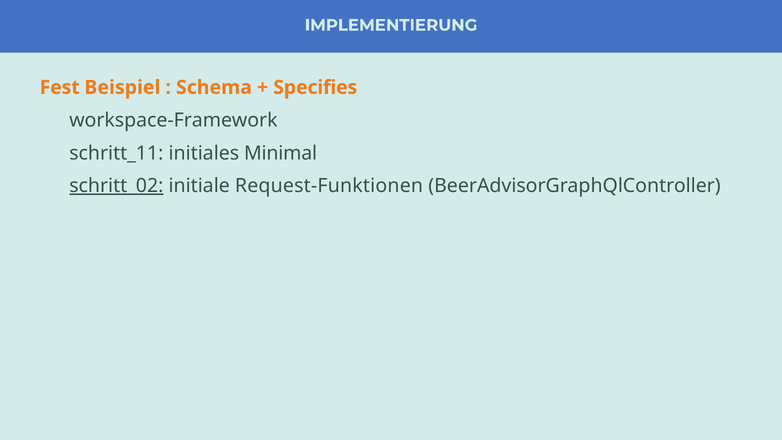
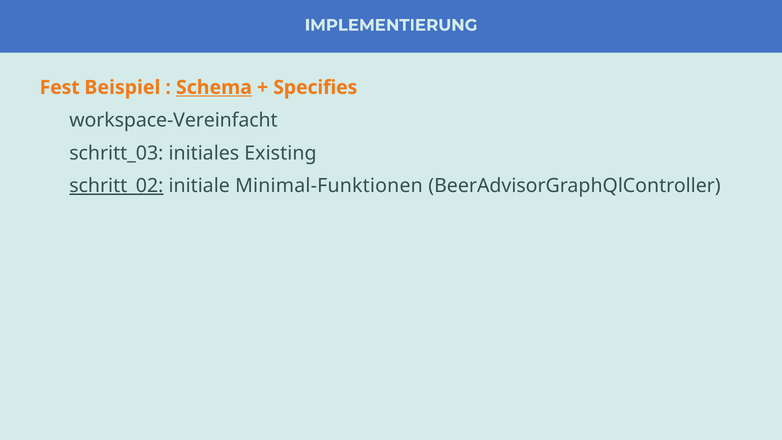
Schema underline: none -> present
workspace-Framework: workspace-Framework -> workspace-Vereinfacht
schritt_11: schritt_11 -> schritt_03
Minimal: Minimal -> Existing
Request-Funktionen: Request-Funktionen -> Minimal-Funktionen
